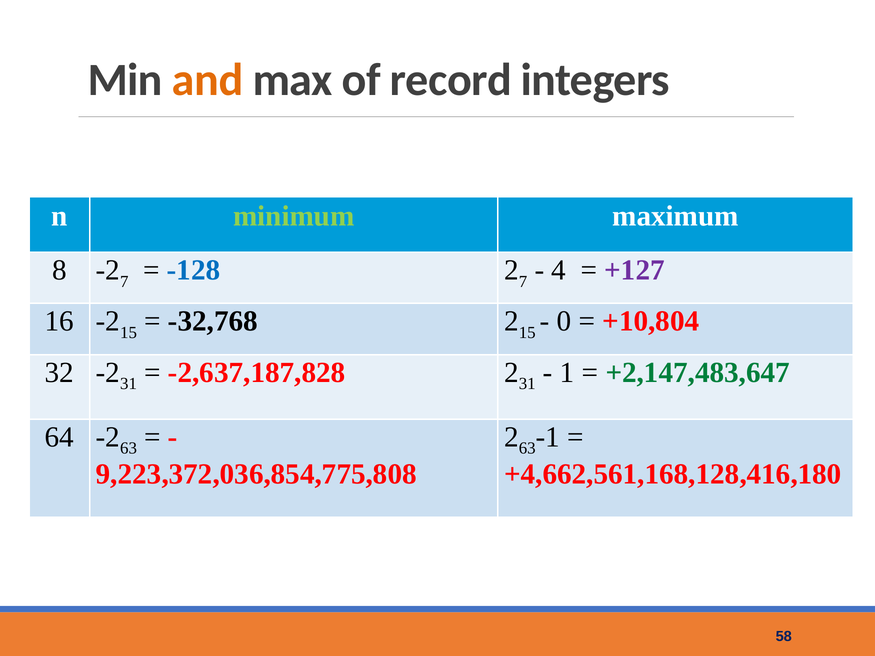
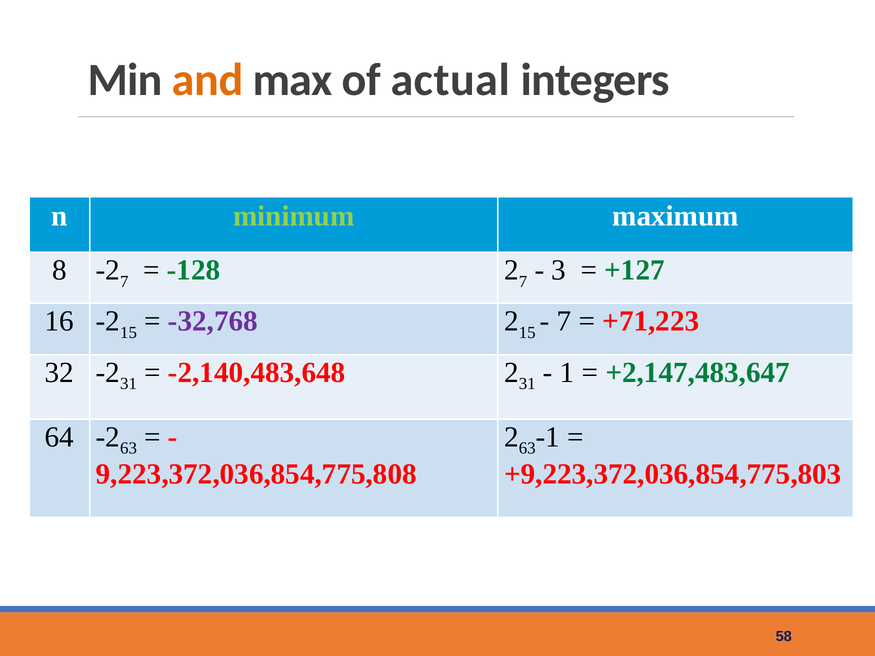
record: record -> actual
-128 colour: blue -> green
4: 4 -> 3
+127 colour: purple -> green
-32,768 colour: black -> purple
0 at (564, 321): 0 -> 7
+10,804: +10,804 -> +71,223
-2,637,187,828: -2,637,187,828 -> -2,140,483,648
+4,662,561,168,128,416,180: +4,662,561,168,128,416,180 -> +9,223,372,036,854,775,803
